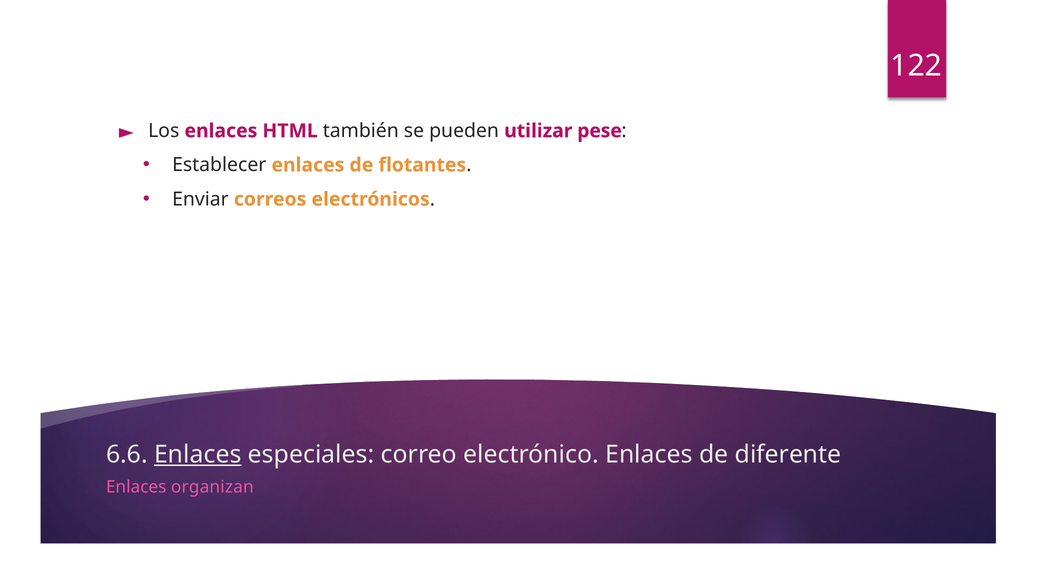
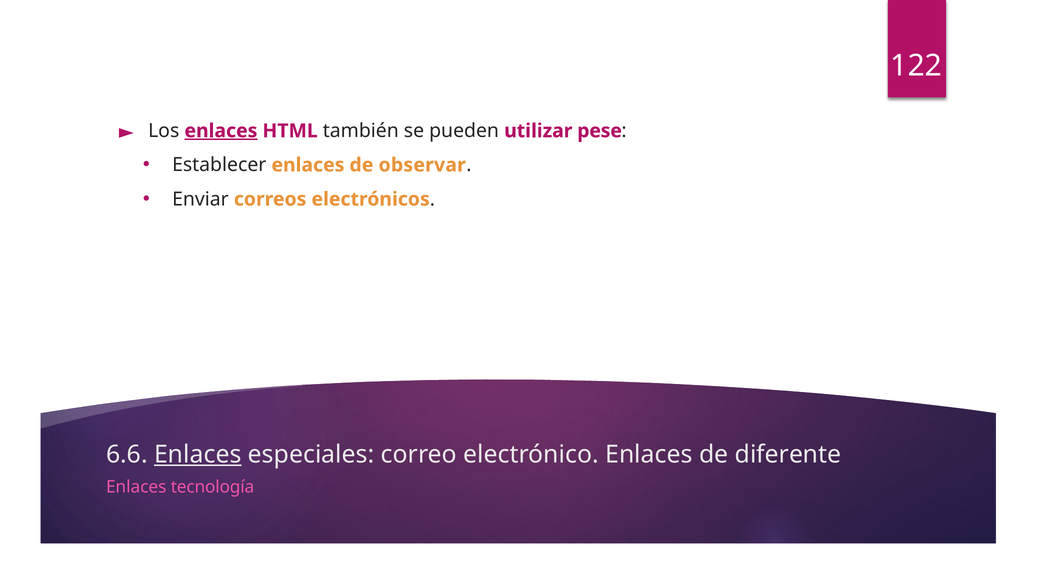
enlaces at (221, 131) underline: none -> present
flotantes: flotantes -> observar
organizan: organizan -> tecnología
